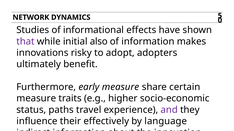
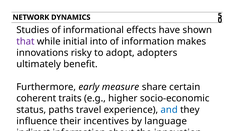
also: also -> into
measure at (36, 99): measure -> coherent
and colour: purple -> blue
effectively: effectively -> incentives
